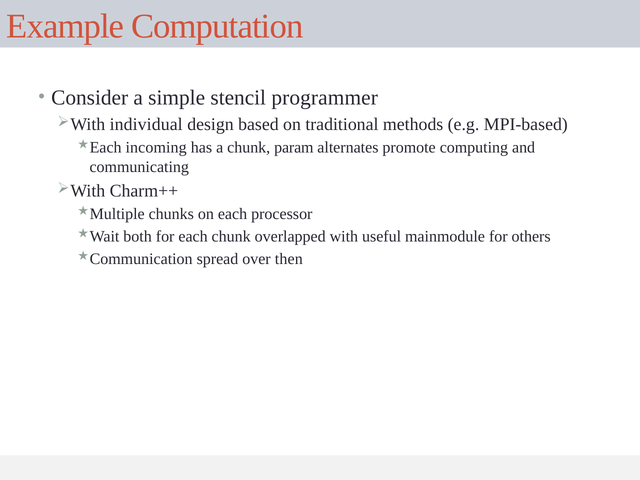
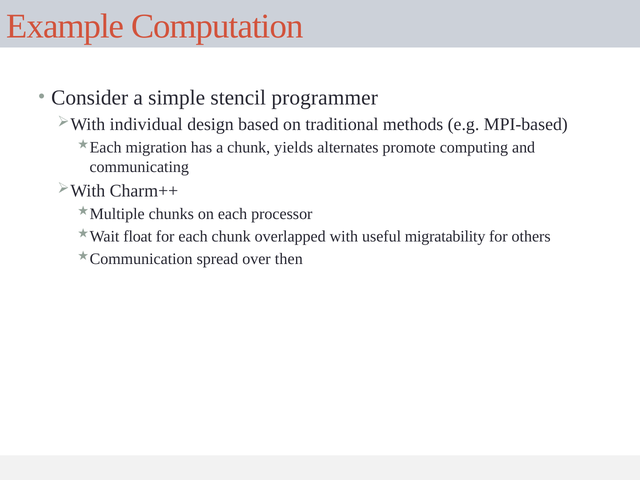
incoming: incoming -> migration
param: param -> yields
both: both -> float
mainmodule: mainmodule -> migratability
